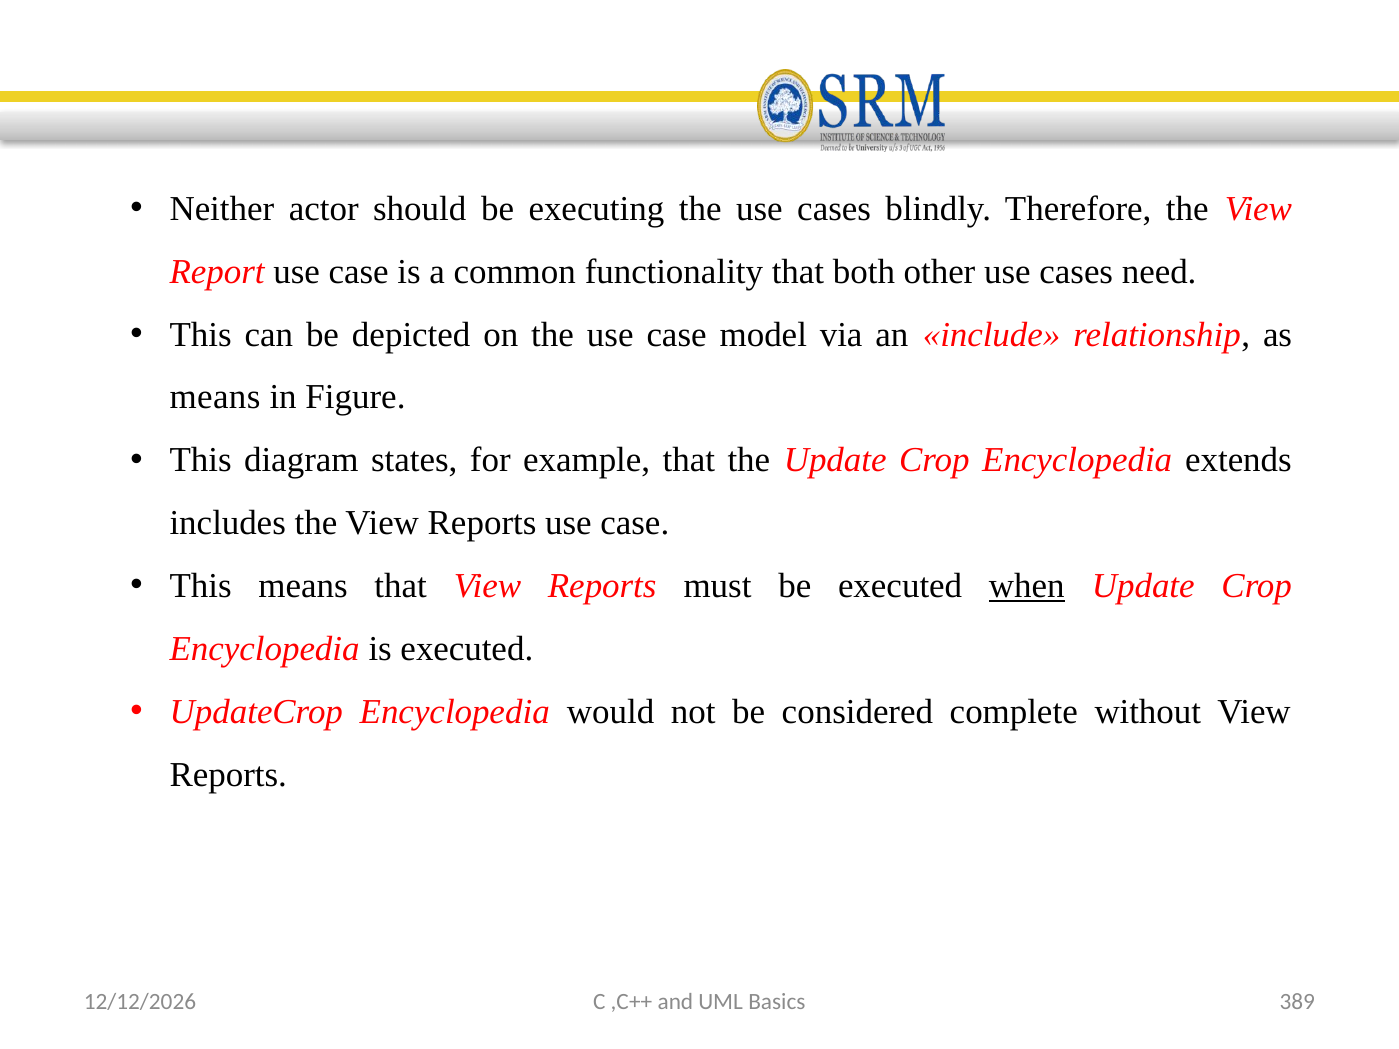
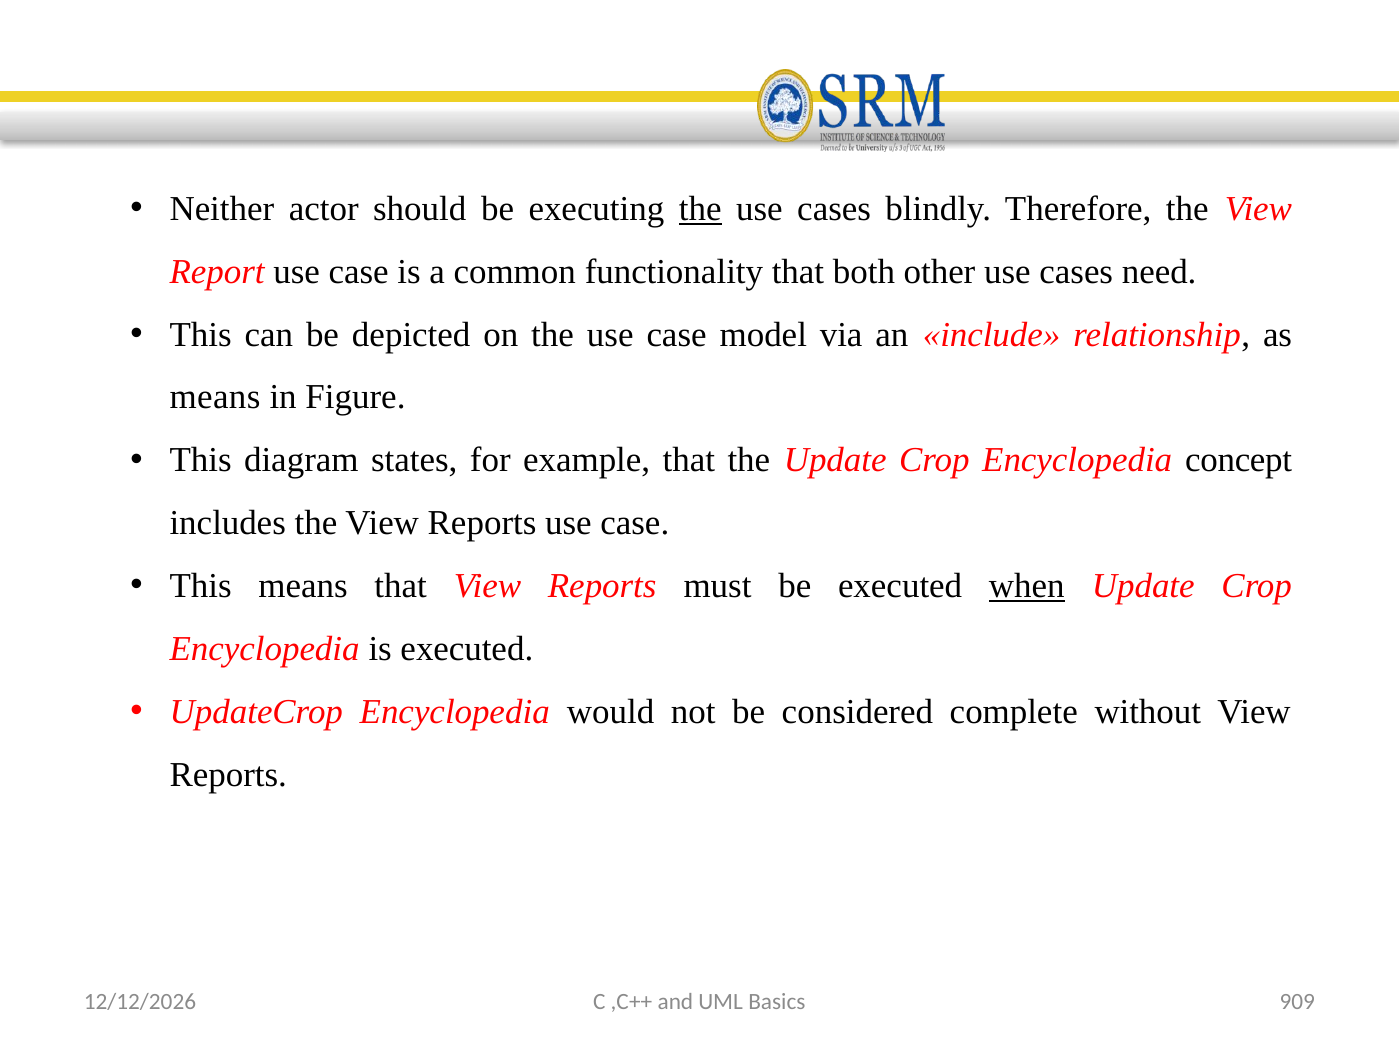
the at (700, 209) underline: none -> present
extends: extends -> concept
389: 389 -> 909
